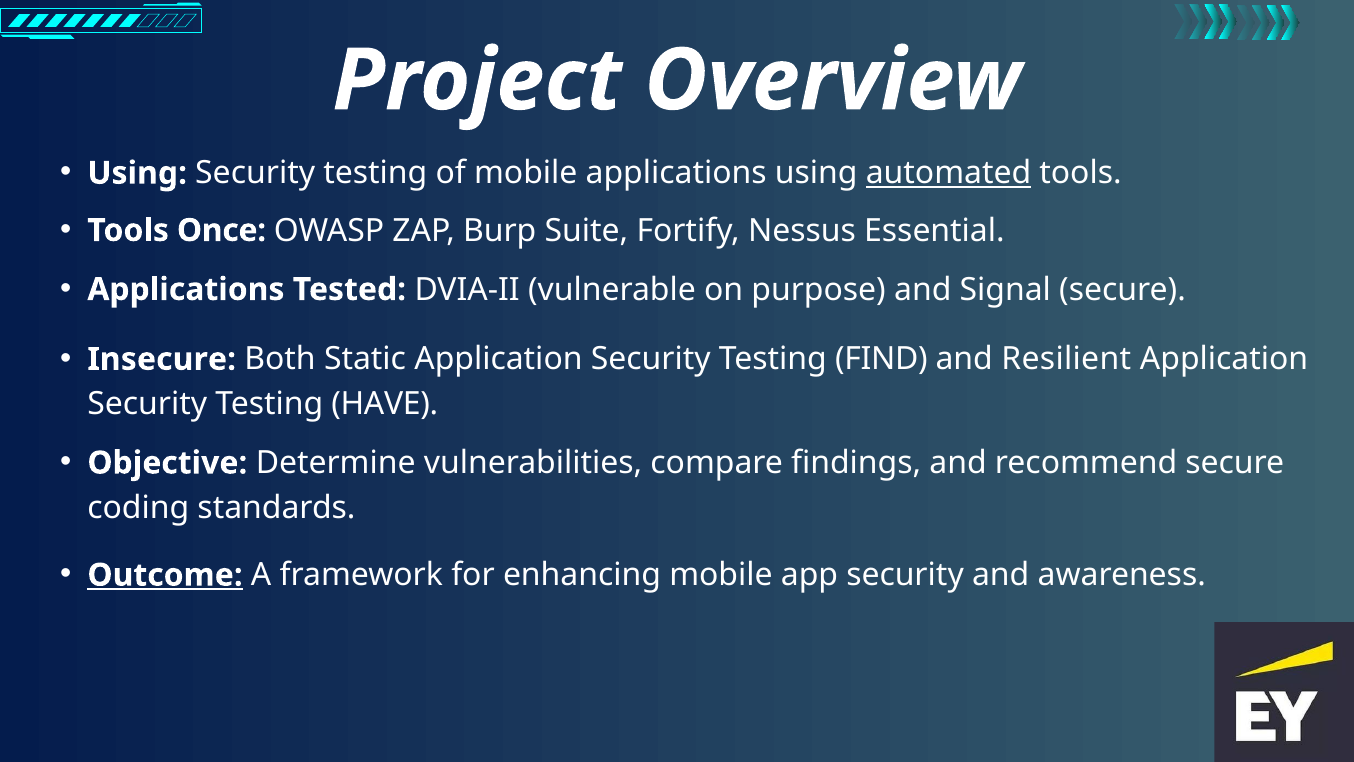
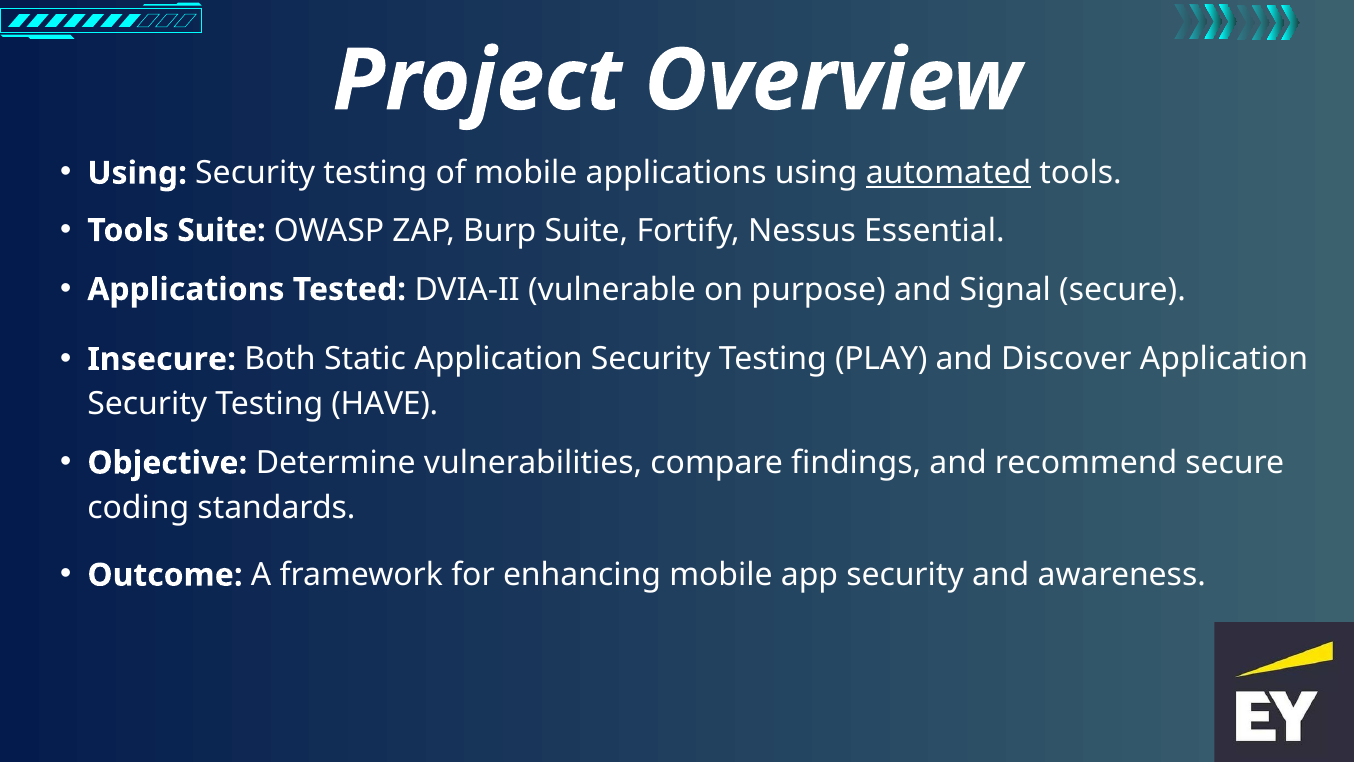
Tools Once: Once -> Suite
FIND: FIND -> PLAY
Resilient: Resilient -> Discover
Outcome underline: present -> none
